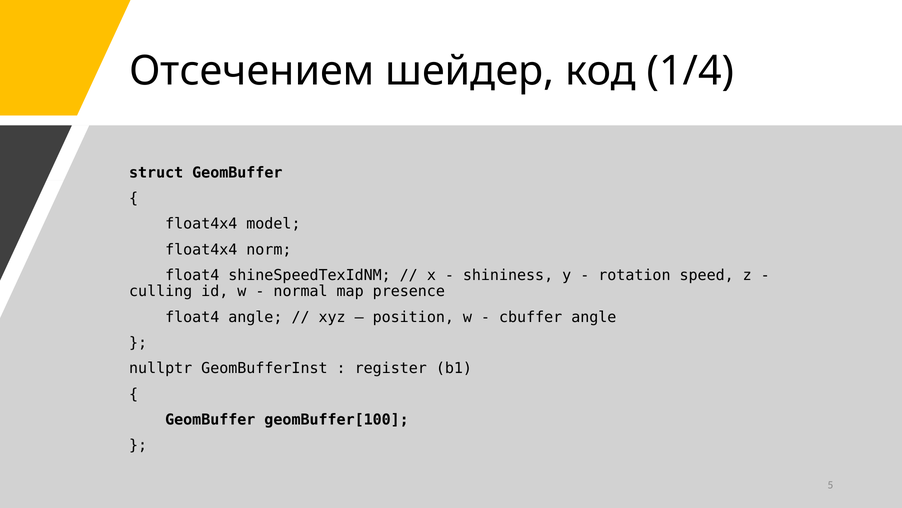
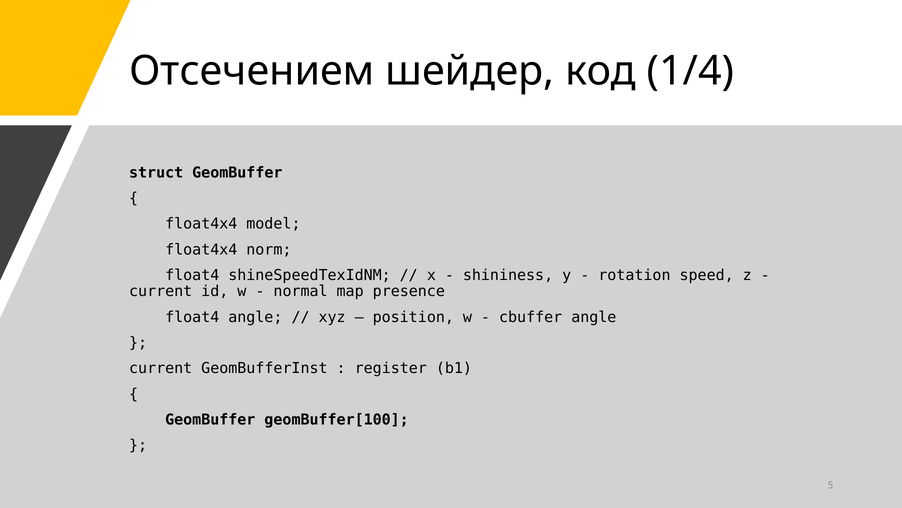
culling at (161, 291): culling -> current
nullptr at (161, 368): nullptr -> current
